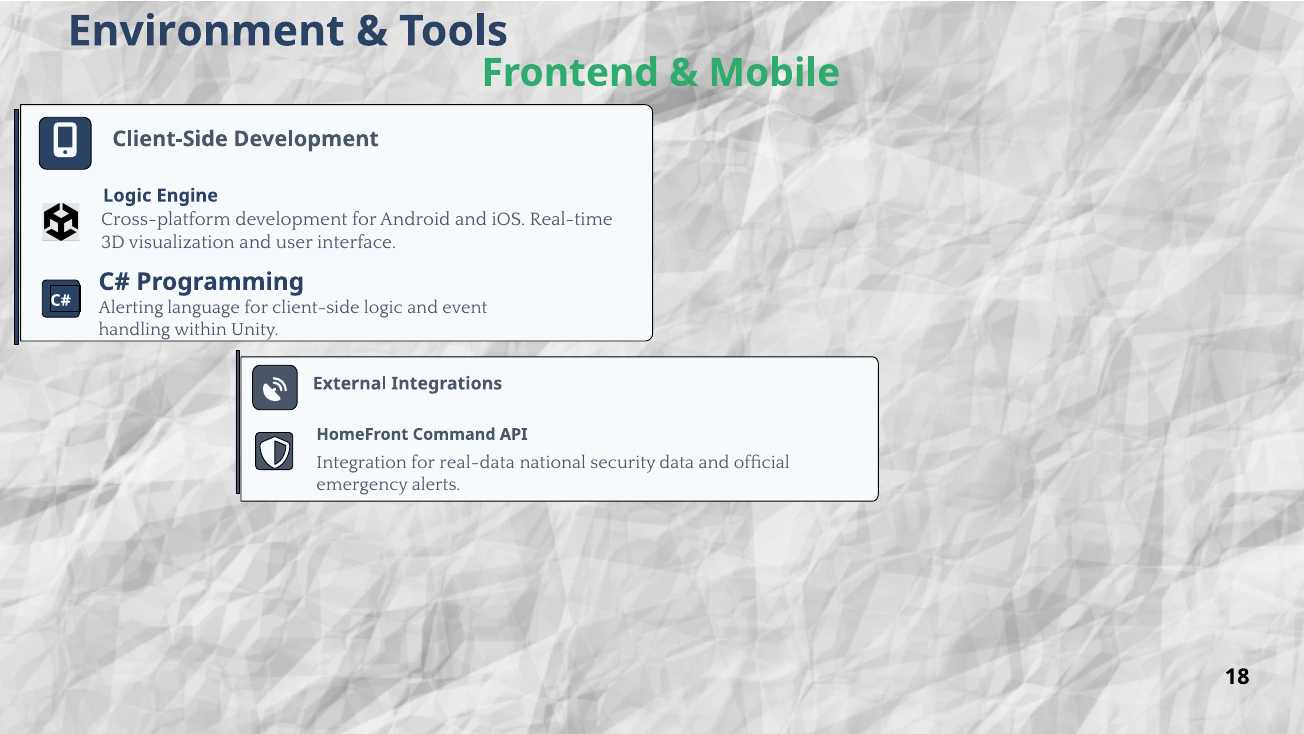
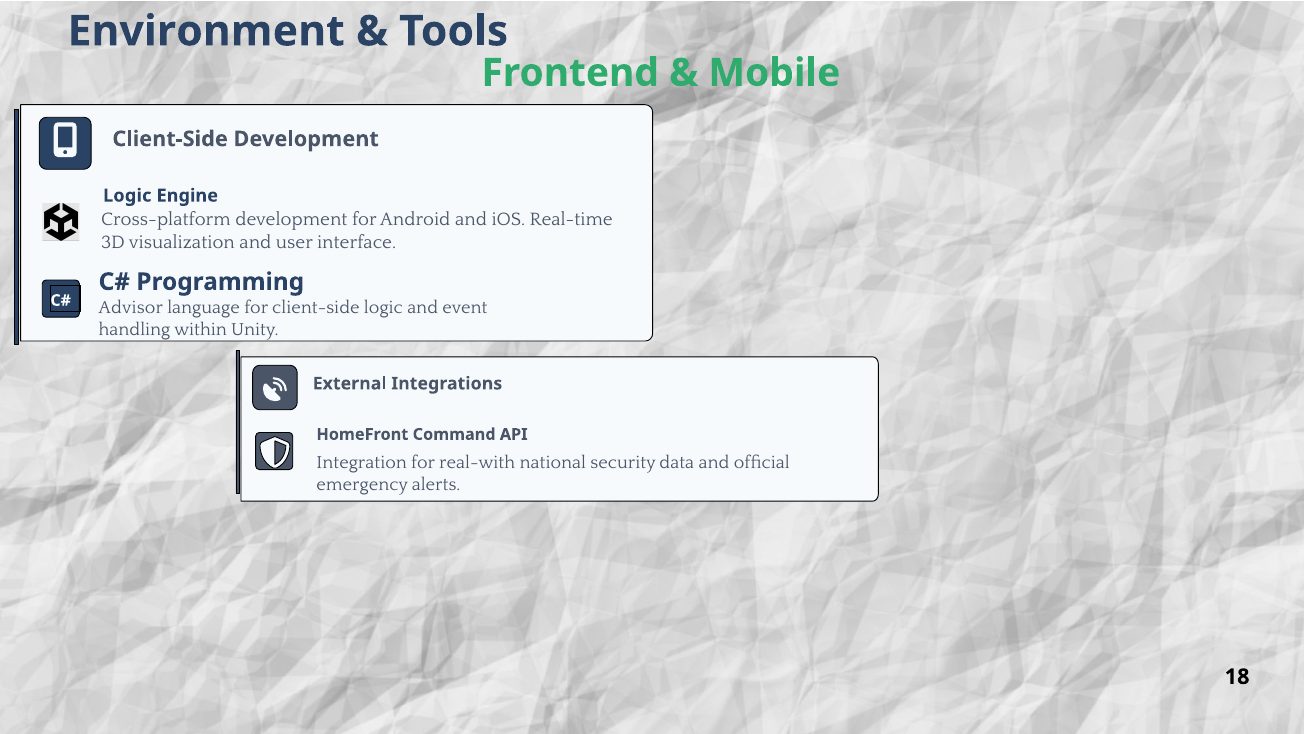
Alerting: Alerting -> Advisor
real-data: real-data -> real-with
